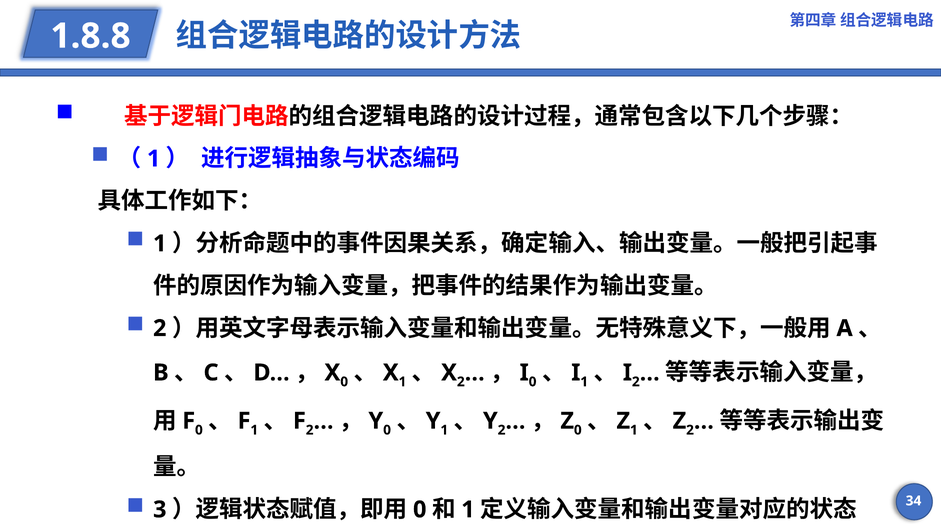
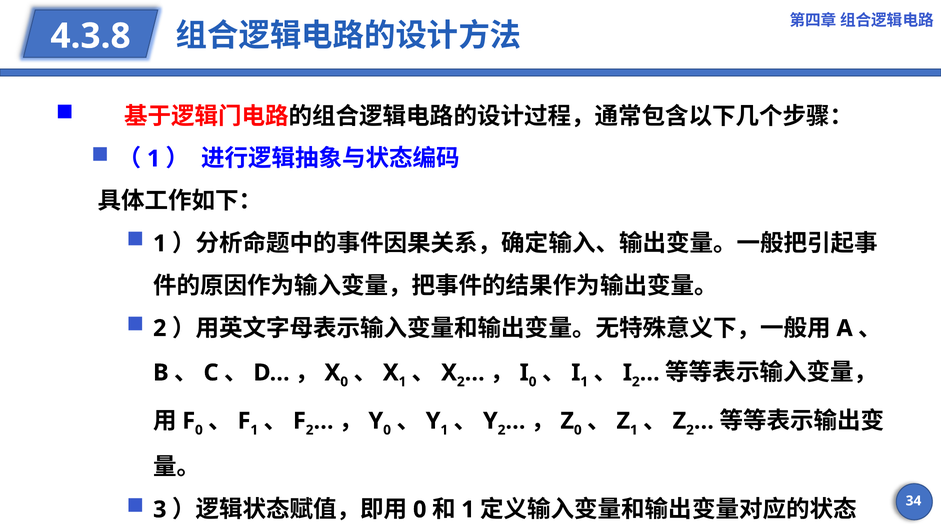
1.8.8: 1.8.8 -> 4.3.8
